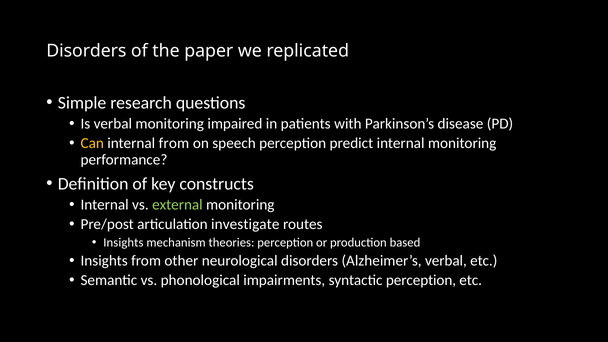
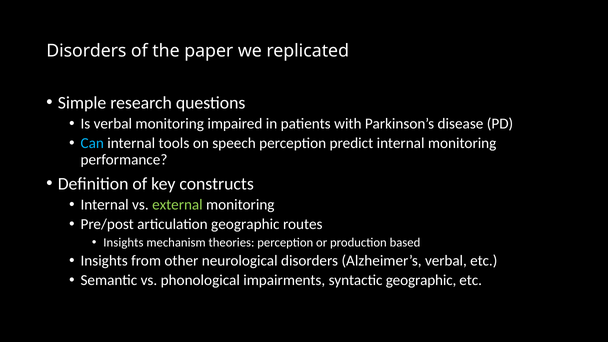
Can colour: yellow -> light blue
internal from: from -> tools
articulation investigate: investigate -> geographic
syntactic perception: perception -> geographic
